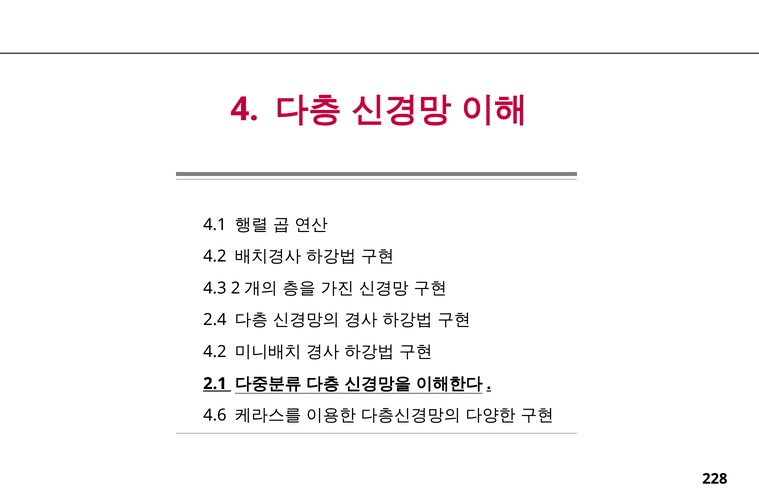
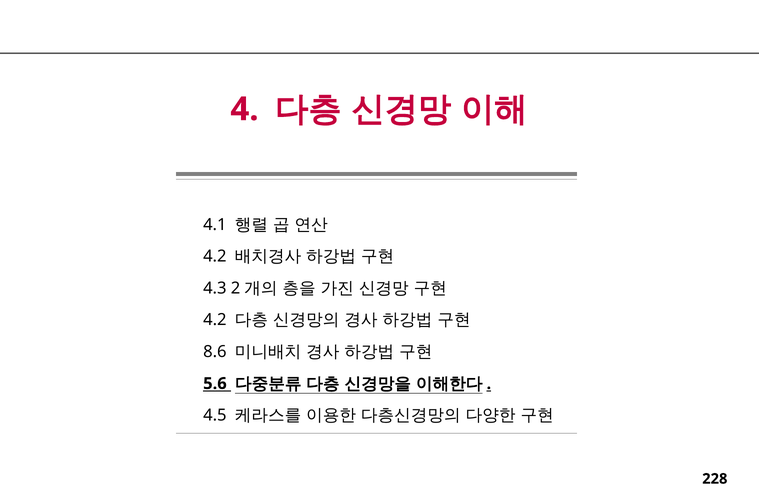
2.4 at (215, 320): 2.4 -> 4.2
4.2 at (215, 351): 4.2 -> 8.6
2.1: 2.1 -> 5.6
4.6: 4.6 -> 4.5
